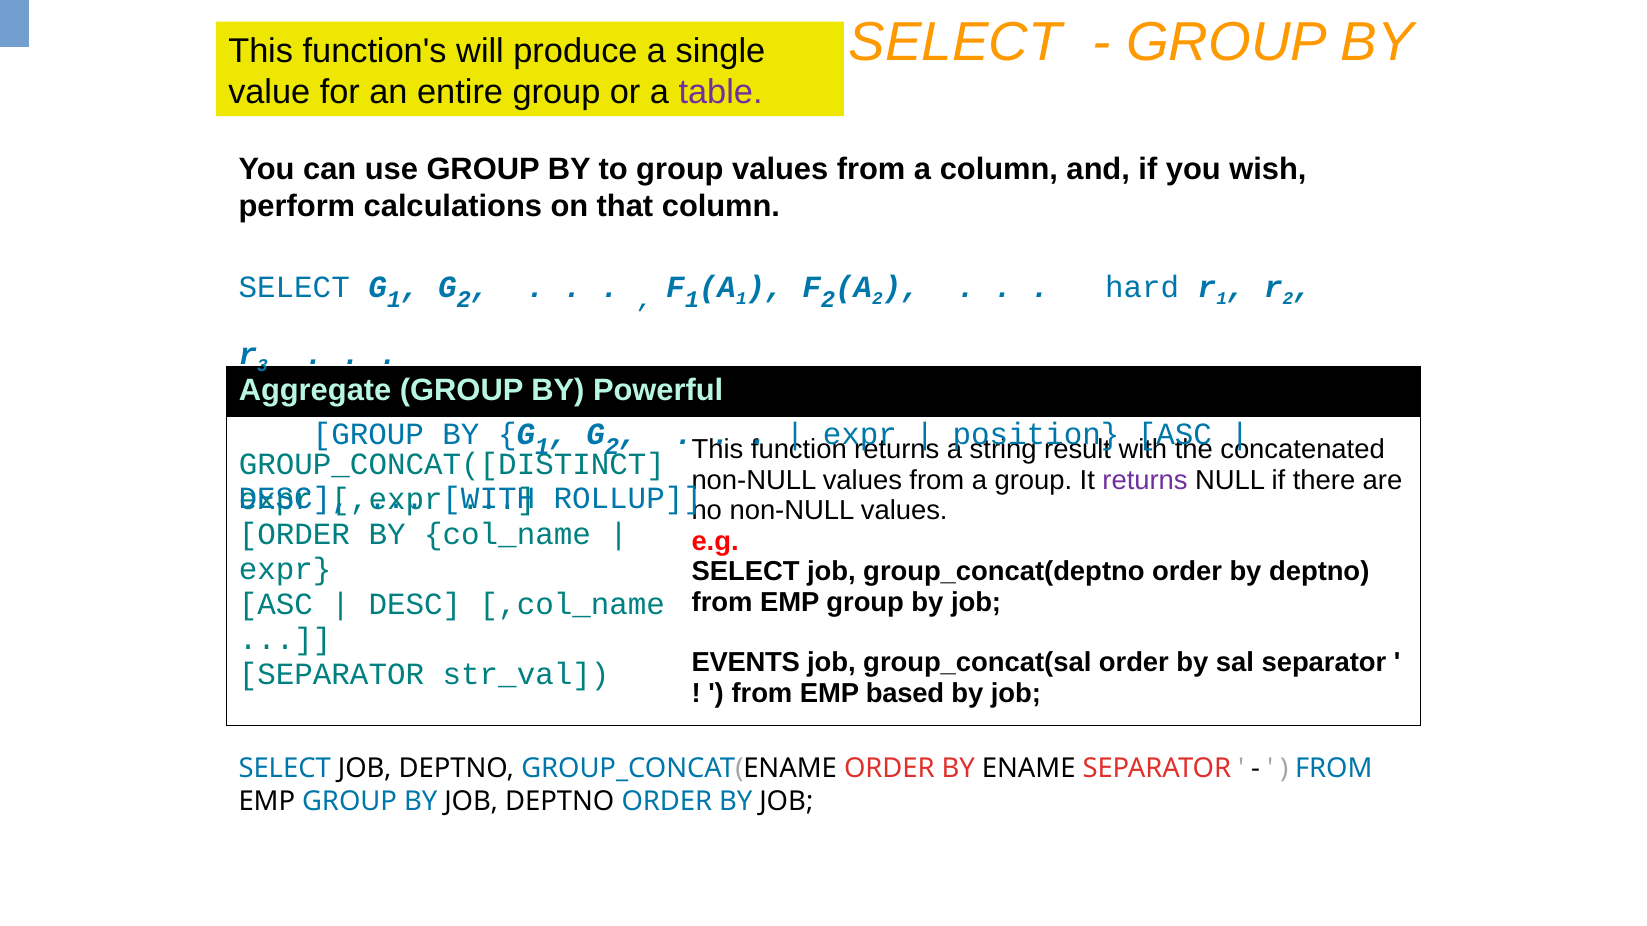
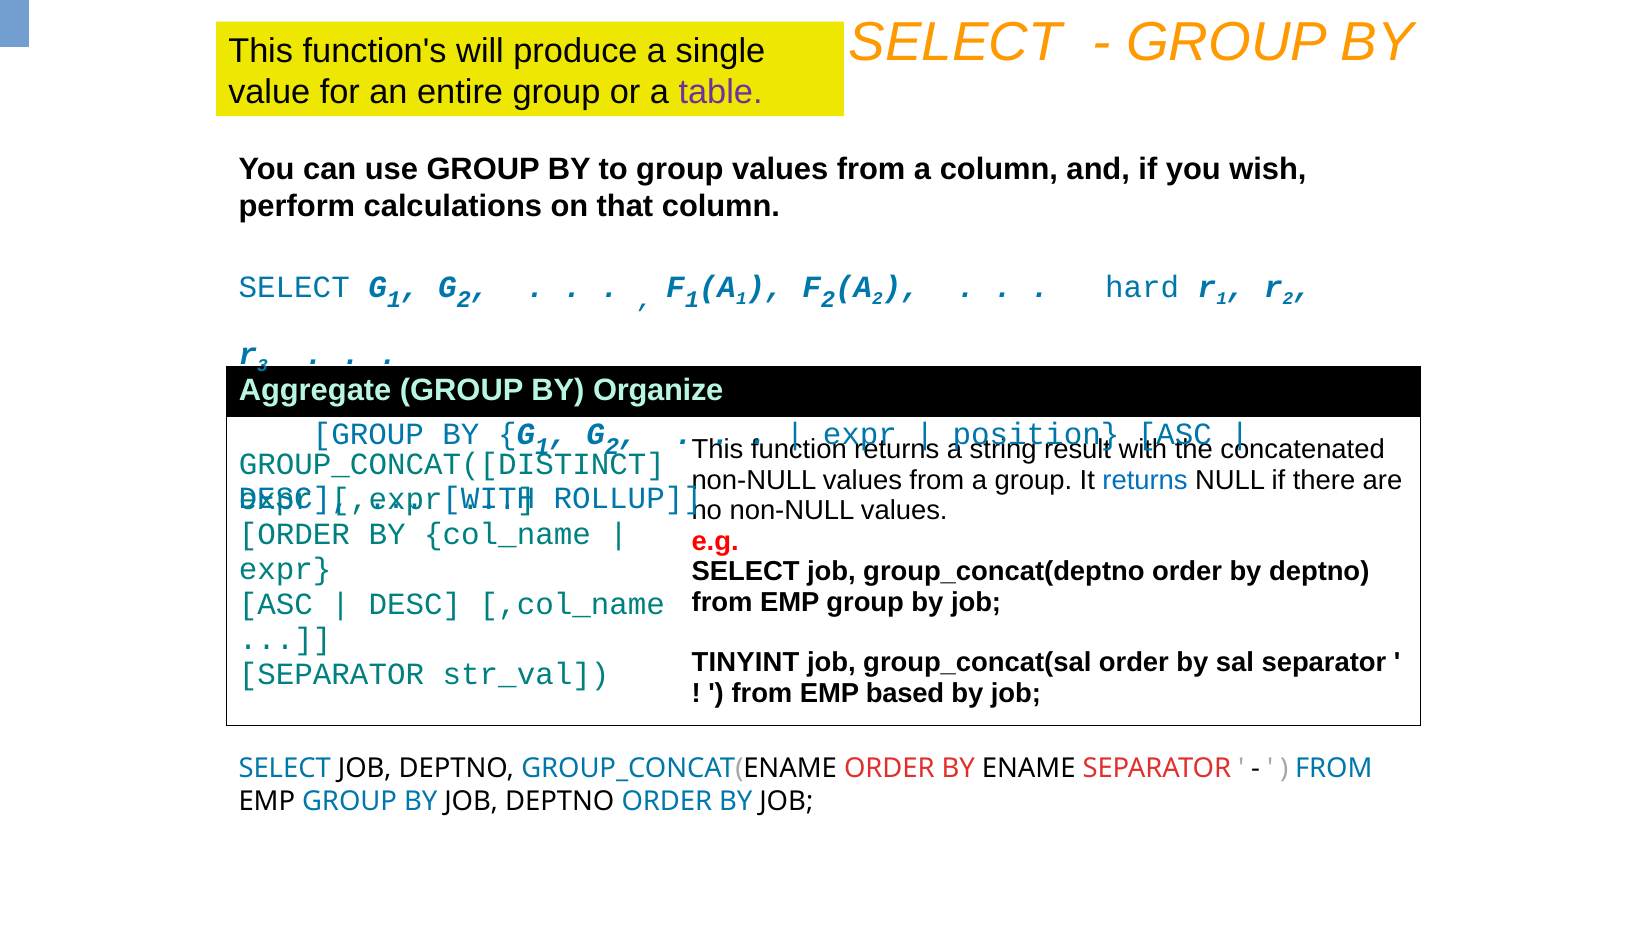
Powerful: Powerful -> Organize
returns at (1145, 480) colour: purple -> blue
EVENTS: EVENTS -> TINYINT
